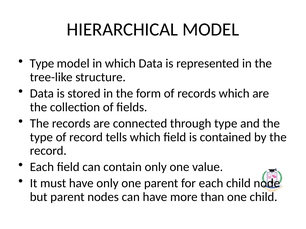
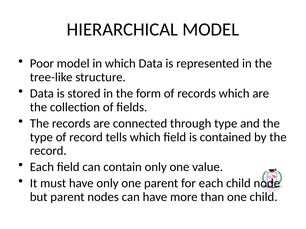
Type at (42, 64): Type -> Poor
